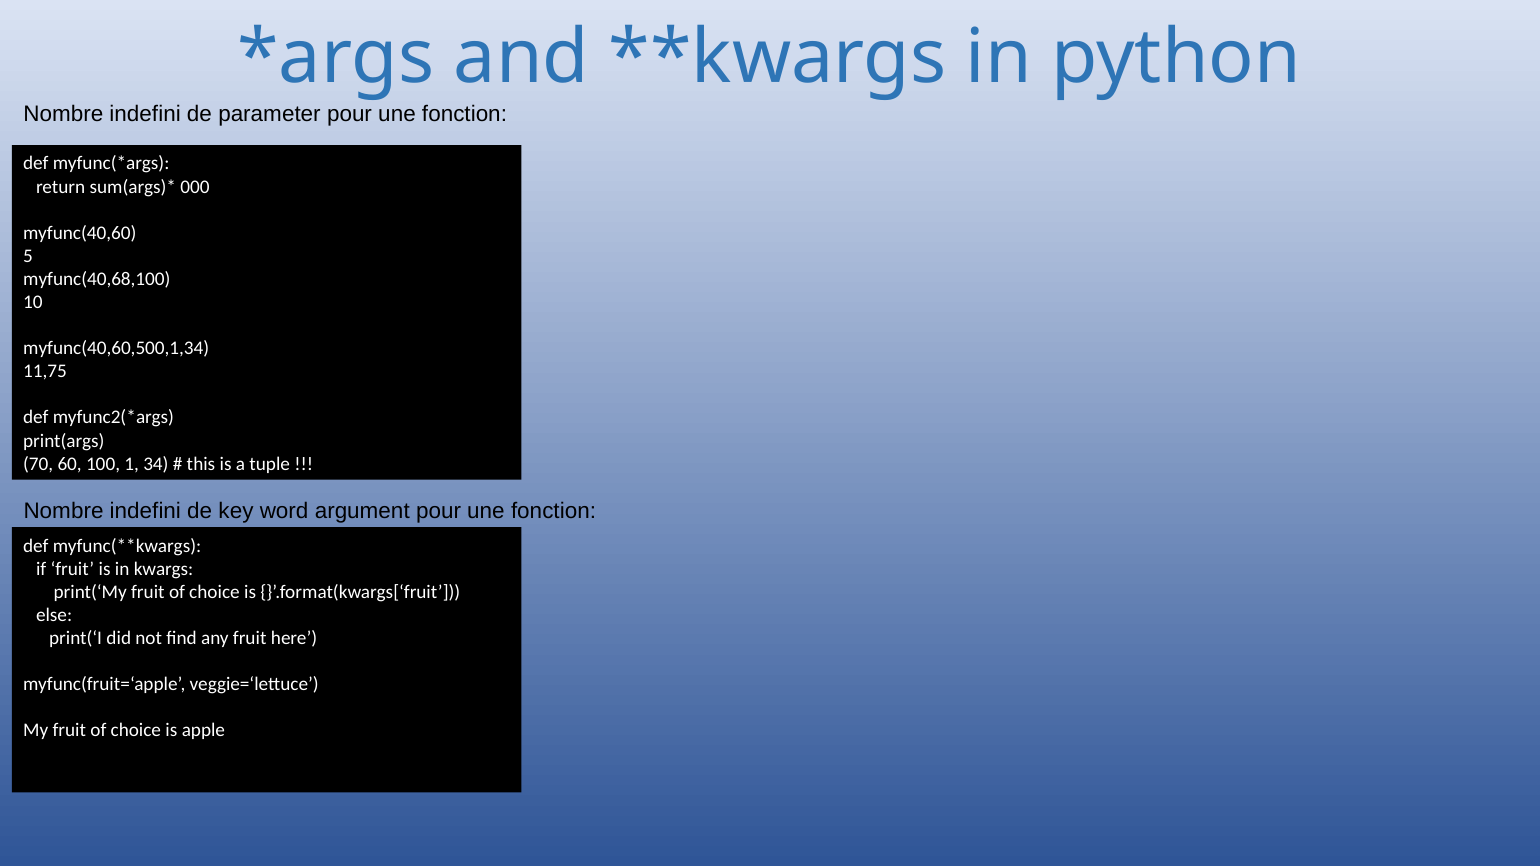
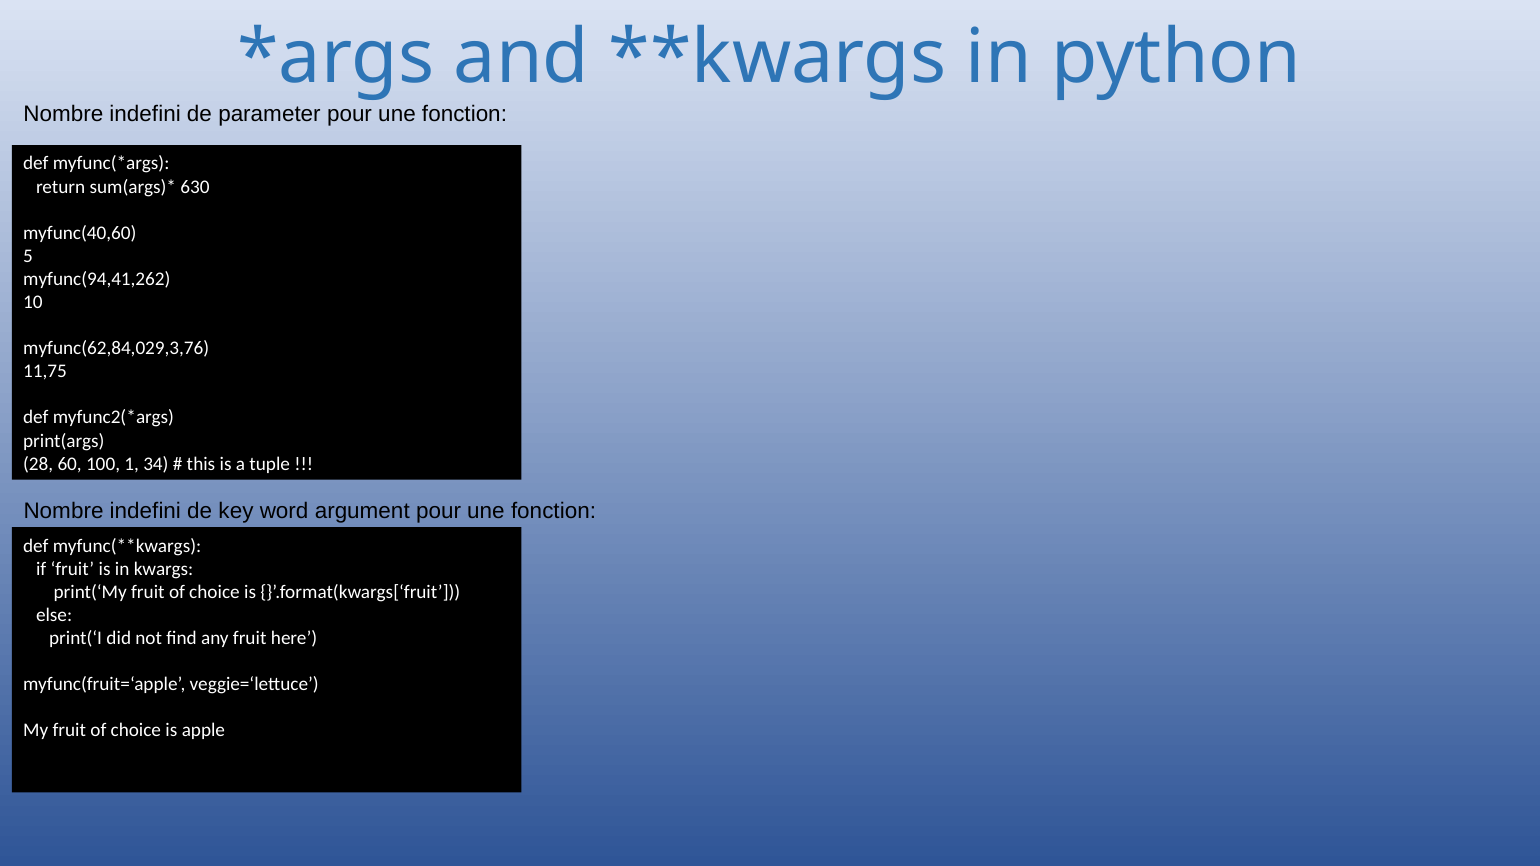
000: 000 -> 630
myfunc(40,68,100: myfunc(40,68,100 -> myfunc(94,41,262
myfunc(40,60,500,1,34: myfunc(40,60,500,1,34 -> myfunc(62,84,029,3,76
70: 70 -> 28
